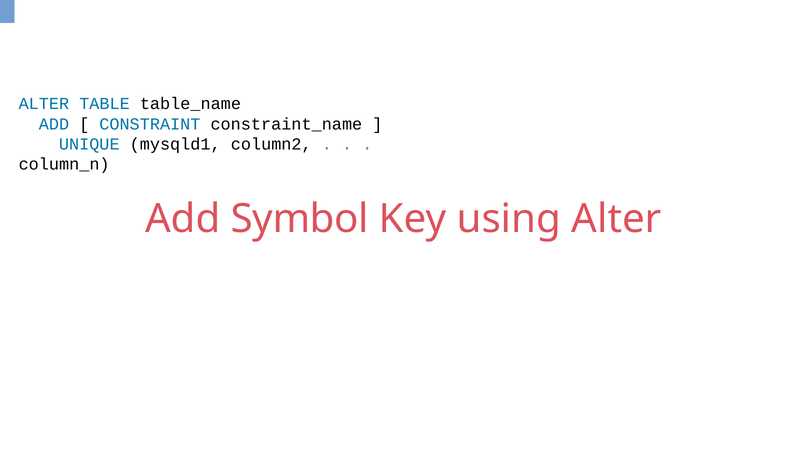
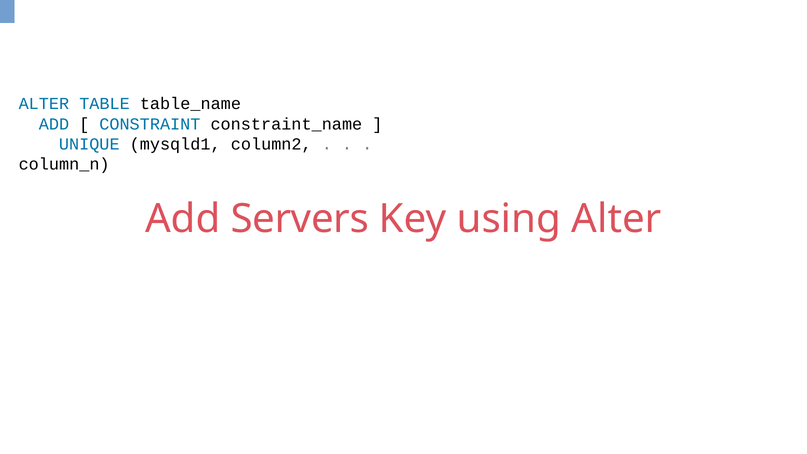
Symbol: Symbol -> Servers
